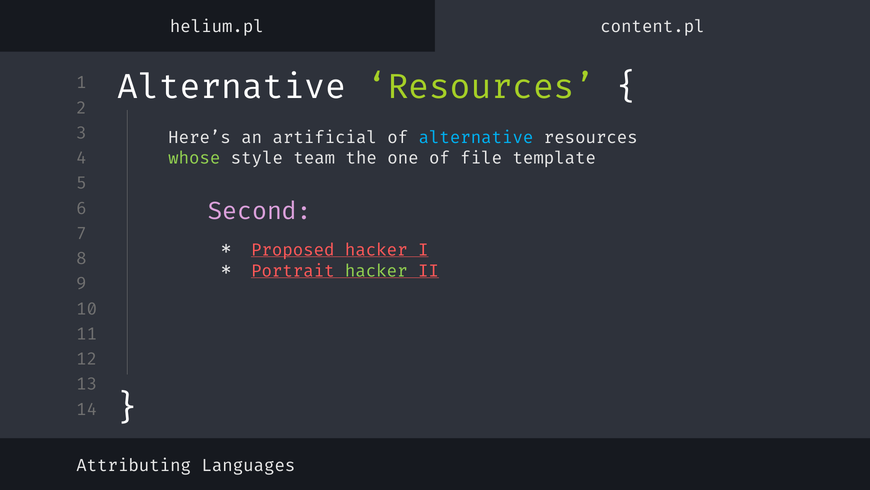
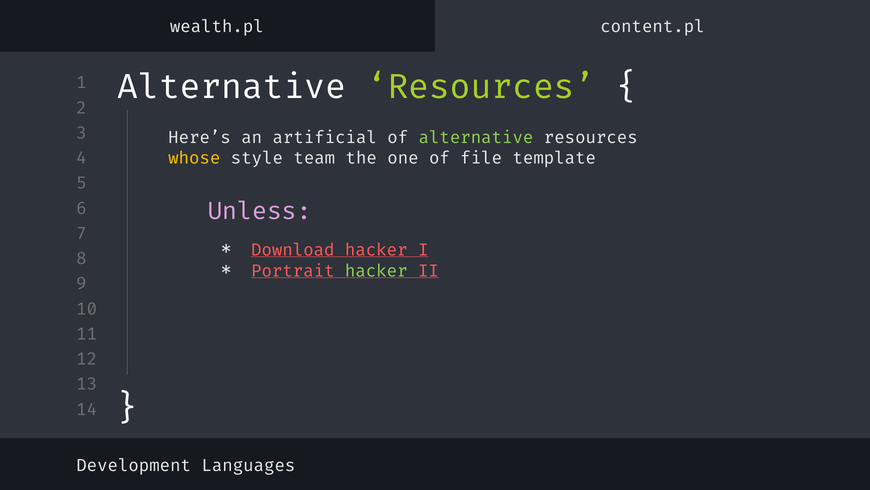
helium.pl: helium.pl -> wealth.pl
alternative at (476, 138) colour: light blue -> light green
whose colour: light green -> yellow
Second: Second -> Unless
Proposed: Proposed -> Download
Attributing: Attributing -> Development
